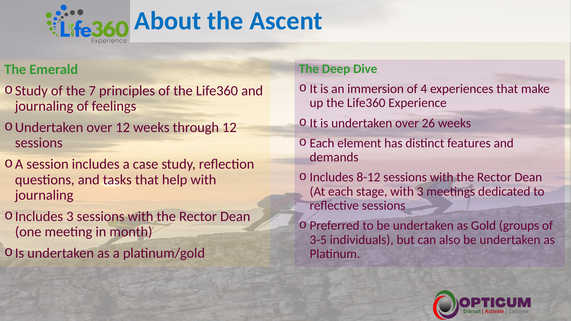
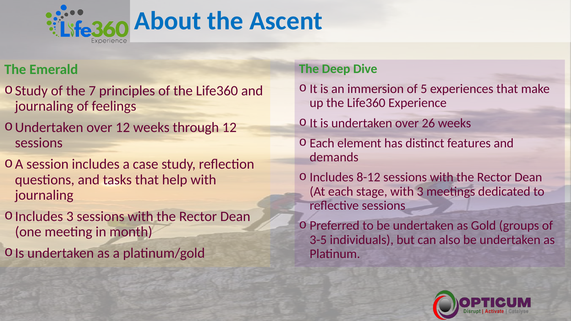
4: 4 -> 5
